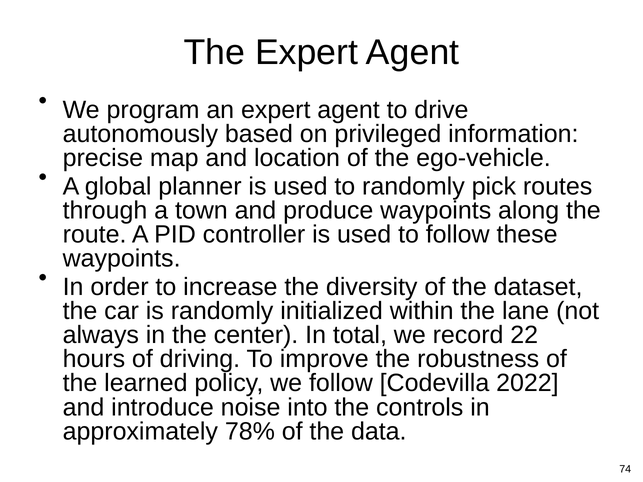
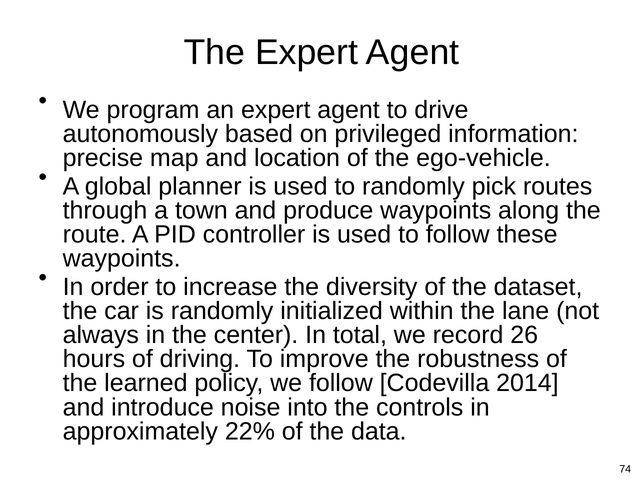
22: 22 -> 26
2022: 2022 -> 2014
78%: 78% -> 22%
